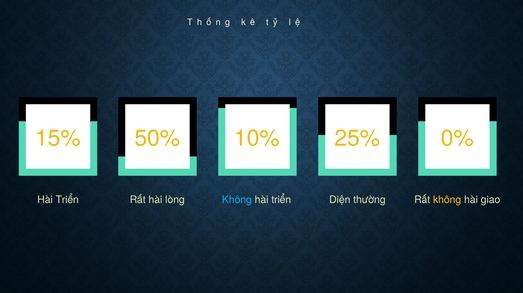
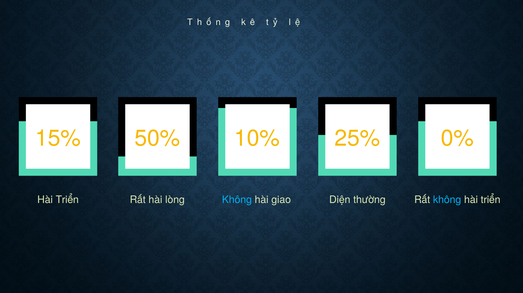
triển at (281, 200): triển -> giao
không at (447, 200) colour: yellow -> light blue
giao at (491, 200): giao -> triển
